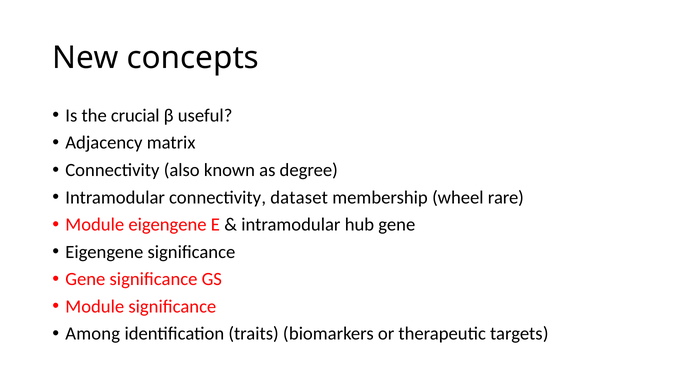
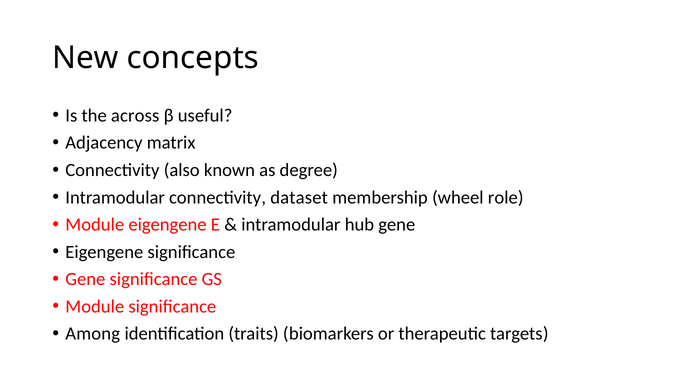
crucial: crucial -> across
rare: rare -> role
